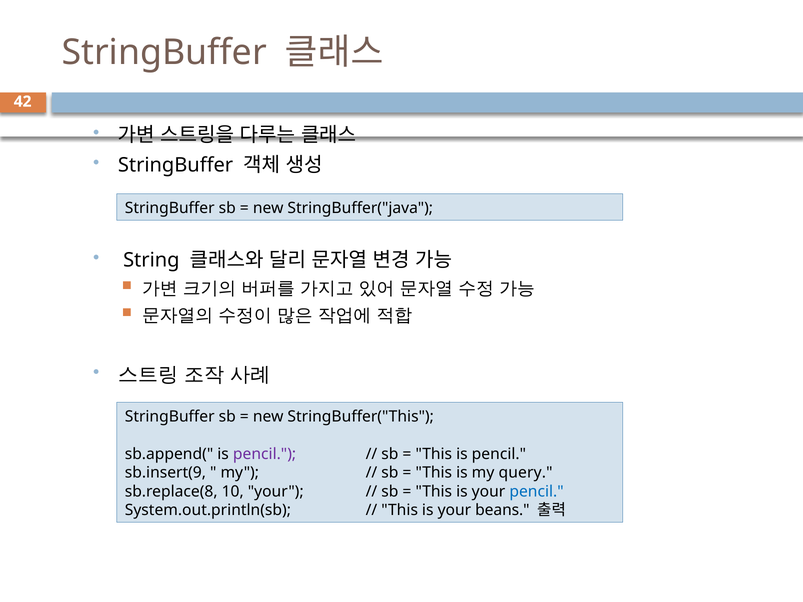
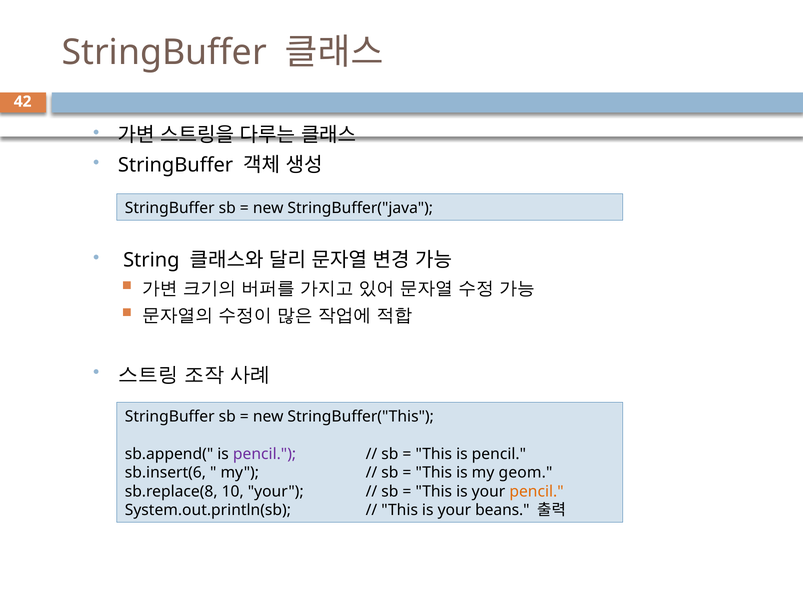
sb.insert(9: sb.insert(9 -> sb.insert(6
query: query -> geom
pencil at (537, 492) colour: blue -> orange
